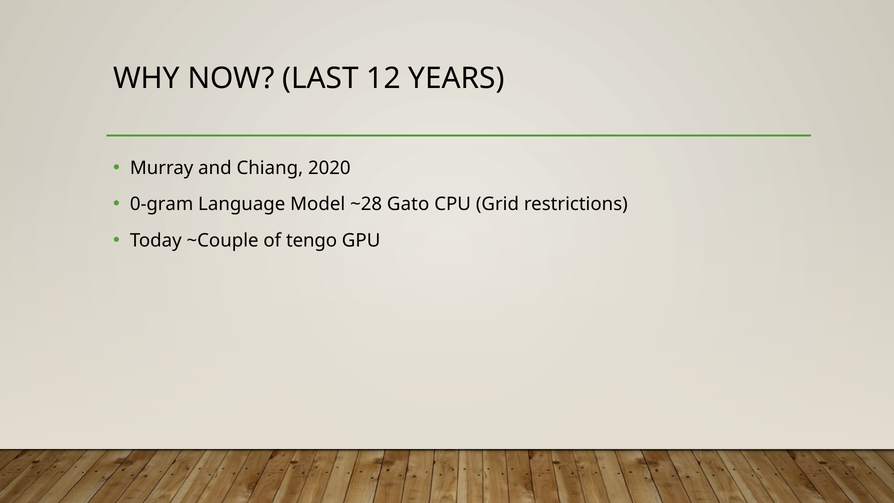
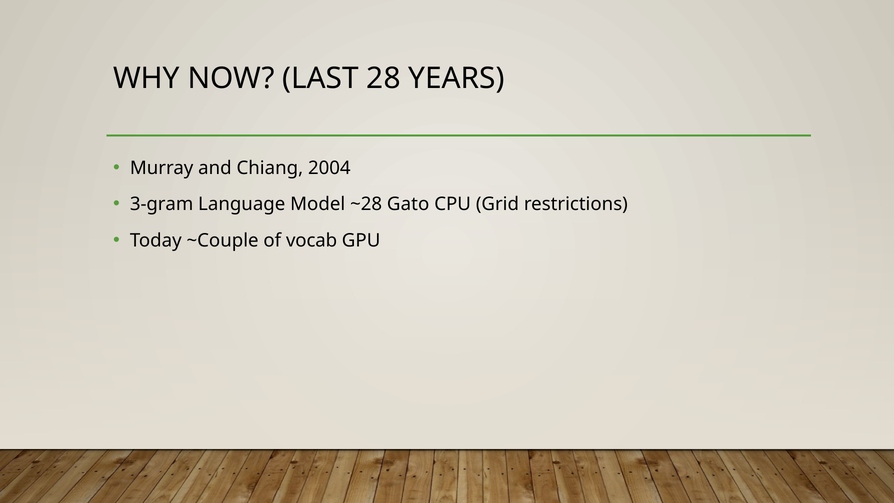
12: 12 -> 28
2020: 2020 -> 2004
0-gram: 0-gram -> 3-gram
tengo: tengo -> vocab
